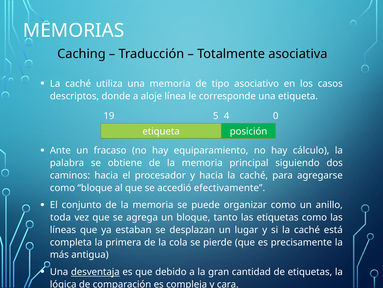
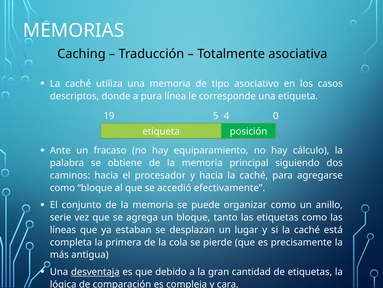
aloje: aloje -> pura
toda: toda -> serie
